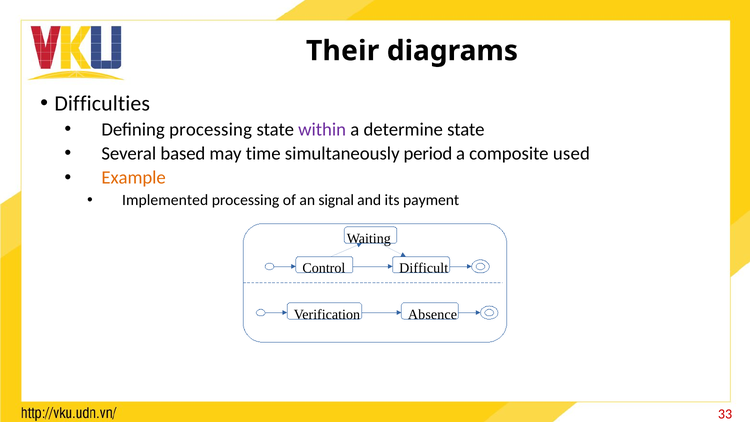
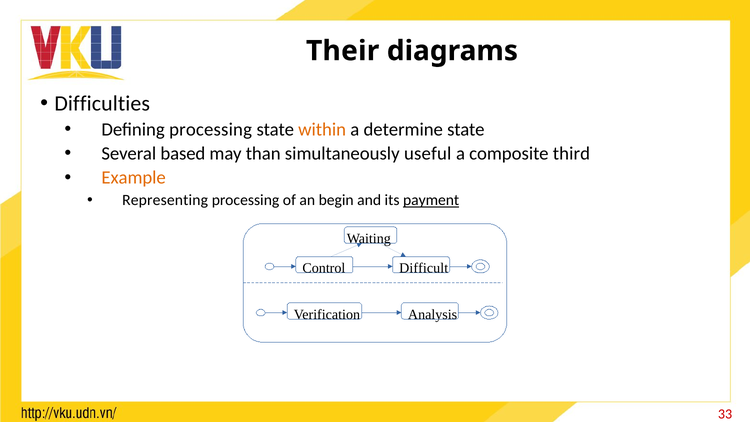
within colour: purple -> orange
time: time -> than
period: period -> useful
used: used -> third
Implemented: Implemented -> Representing
signal: signal -> begin
payment underline: none -> present
Absence: Absence -> Analysis
